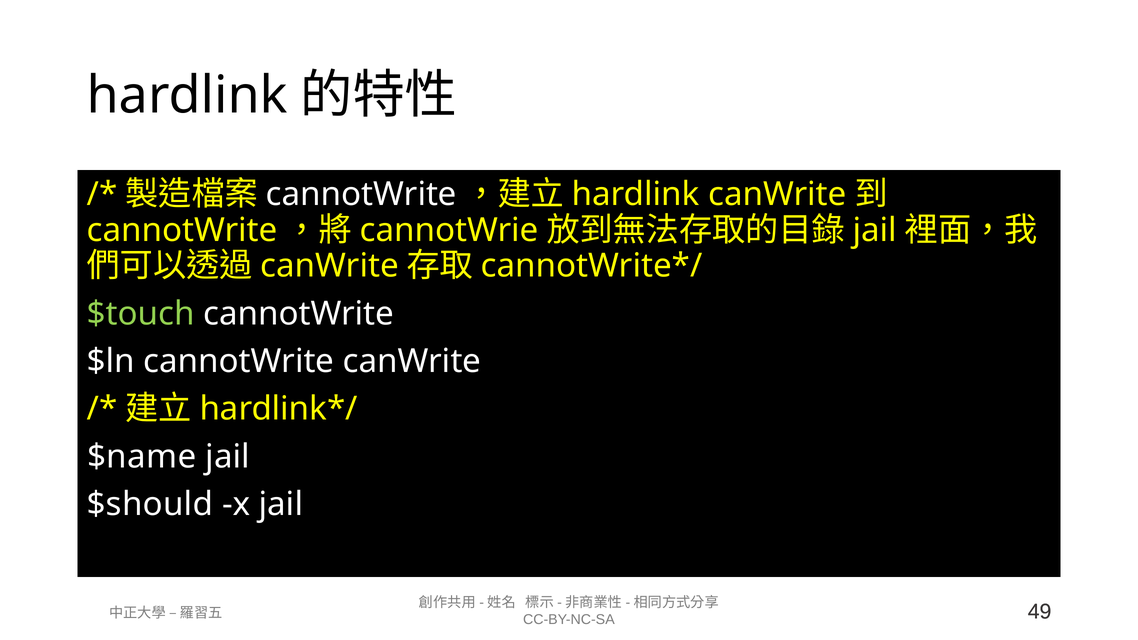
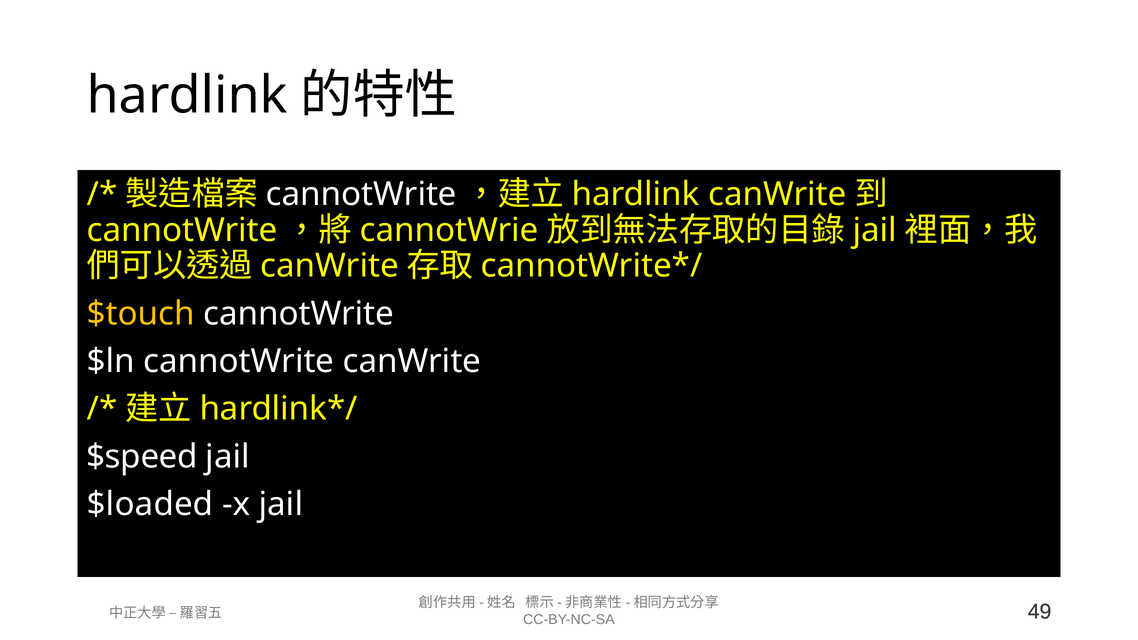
$touch colour: light green -> yellow
$name: $name -> $speed
$should: $should -> $loaded
